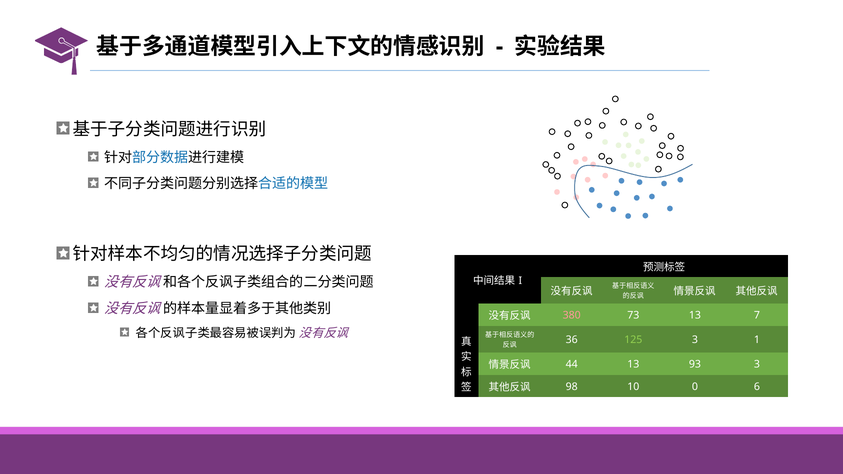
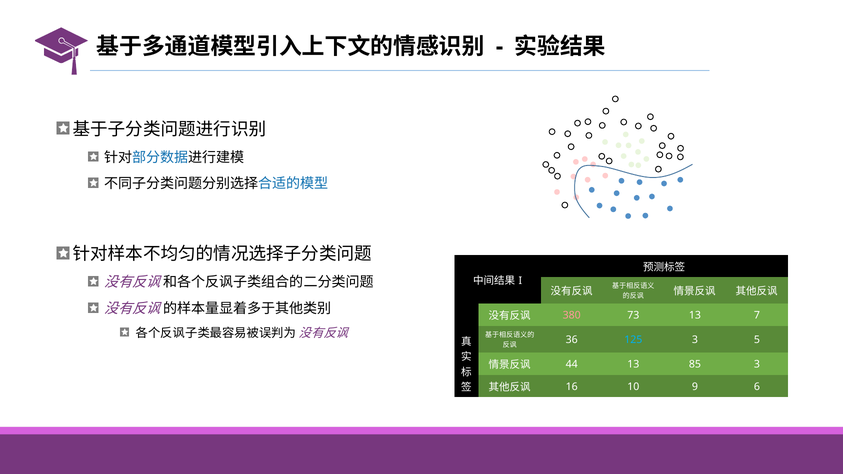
125 colour: light green -> light blue
1: 1 -> 5
93: 93 -> 85
98: 98 -> 16
0: 0 -> 9
